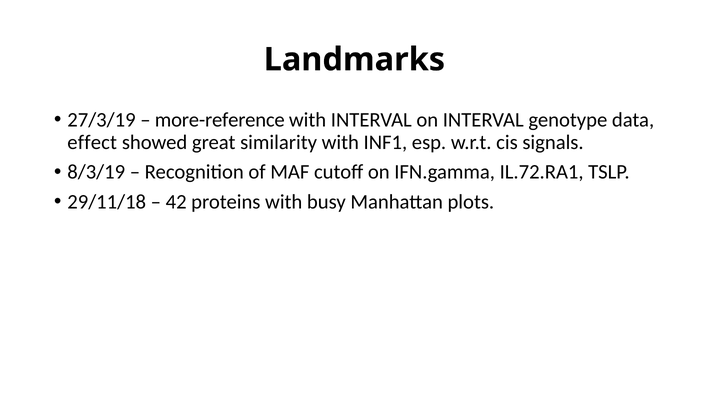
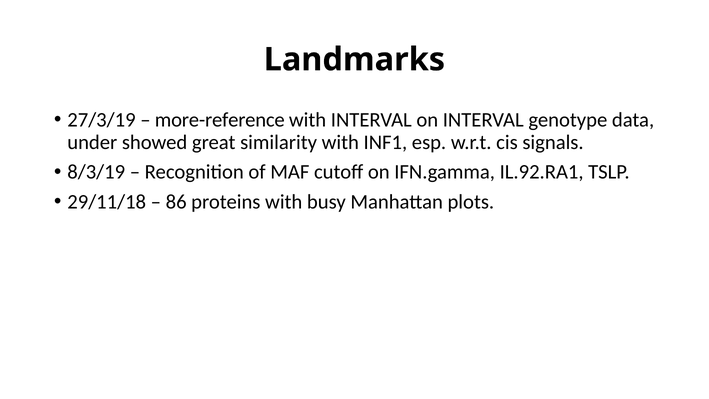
effect: effect -> under
IL.72.RA1: IL.72.RA1 -> IL.92.RA1
42: 42 -> 86
